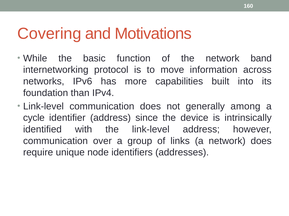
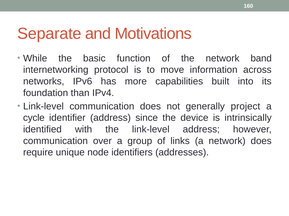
Covering: Covering -> Separate
among: among -> project
